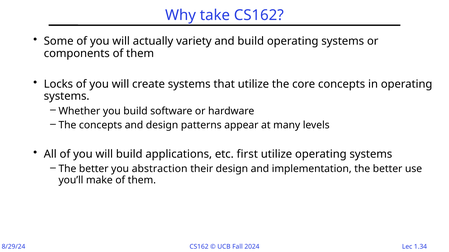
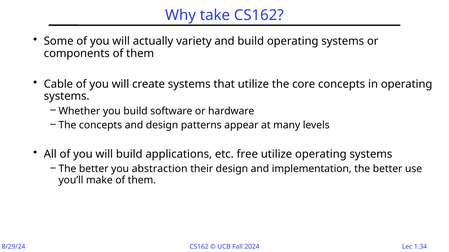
Locks: Locks -> Cable
first: first -> free
